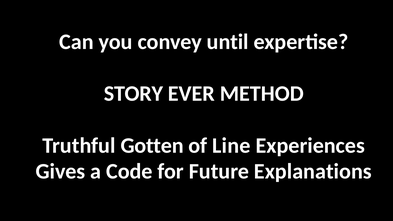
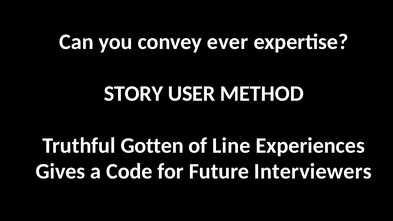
until: until -> ever
EVER: EVER -> USER
Explanations: Explanations -> Interviewers
